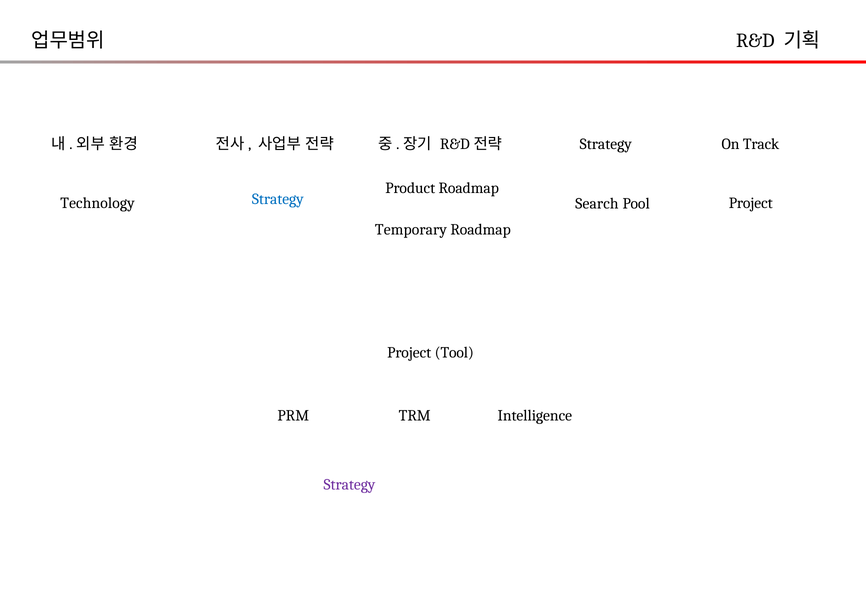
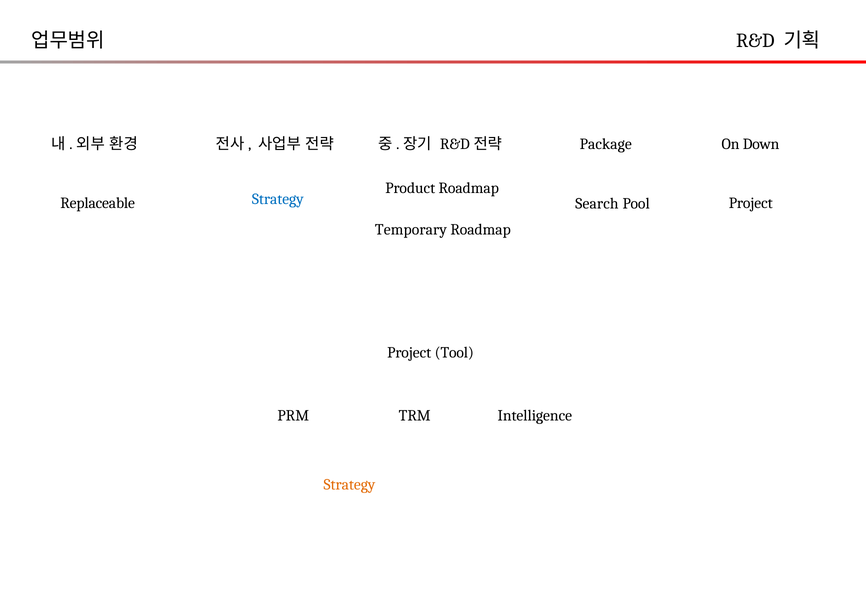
Strategy at (606, 144): Strategy -> Package
Track: Track -> Down
Technology: Technology -> Replaceable
Strategy at (349, 484) colour: purple -> orange
